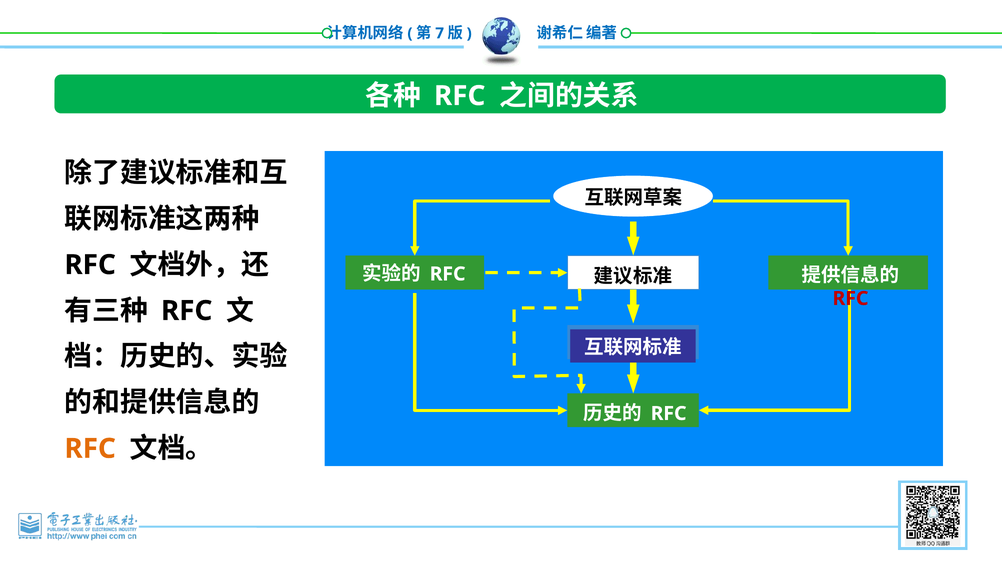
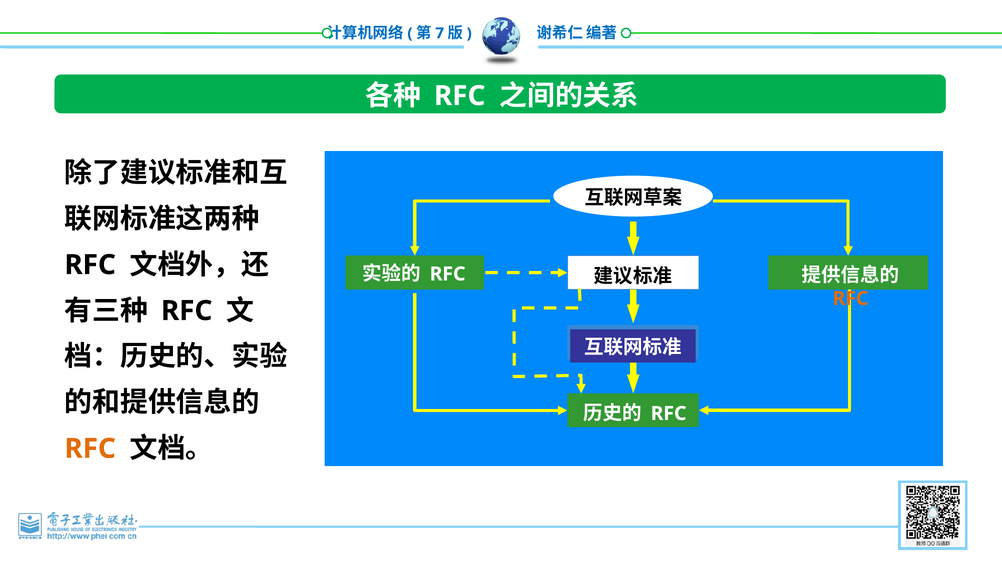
RFC at (850, 298) colour: red -> orange
